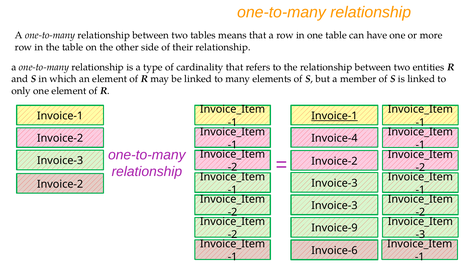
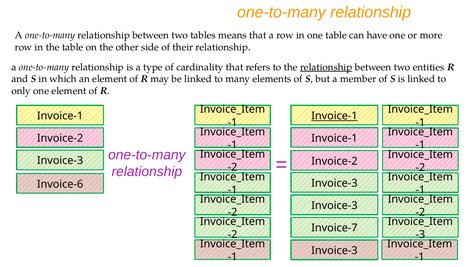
relationship at (326, 67) underline: none -> present
Invoice-4 at (334, 138): Invoice-4 -> Invoice-1
Invoice-2 at (60, 184): Invoice-2 -> Invoice-6
Invoice-9: Invoice-9 -> Invoice-7
Invoice-6 at (334, 250): Invoice-6 -> Invoice-3
